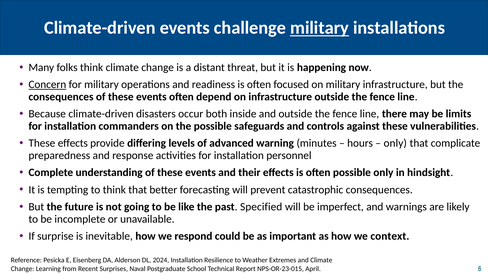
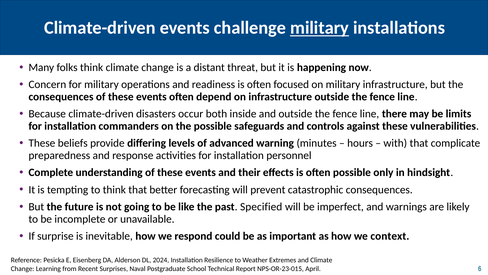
Concern underline: present -> none
These effects: effects -> beliefs
only at (395, 143): only -> with
